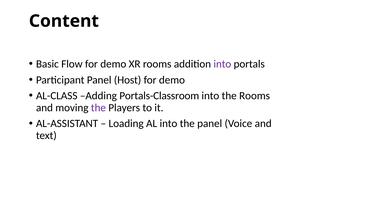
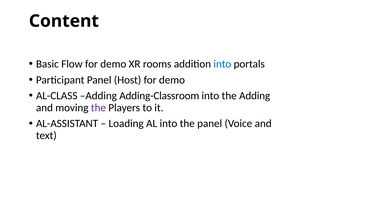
into at (222, 64) colour: purple -> blue
Portals-Classroom: Portals-Classroom -> Adding-Classroom
the Rooms: Rooms -> Adding
